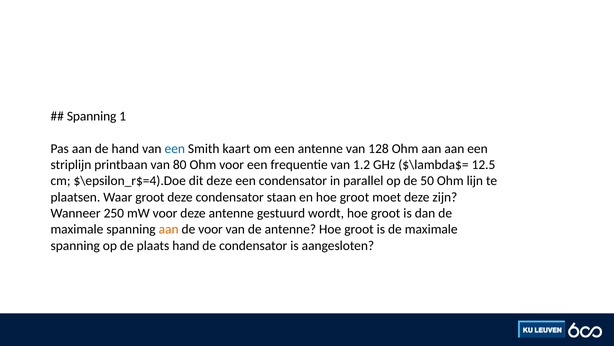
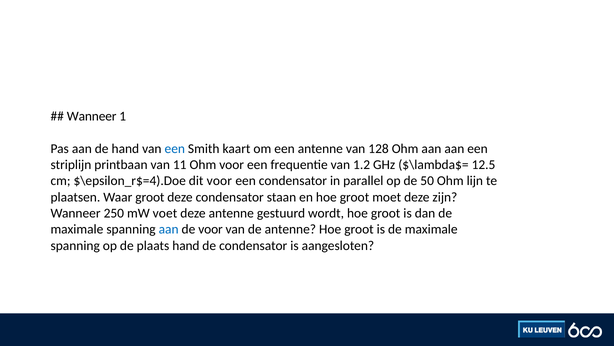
Spanning at (92, 116): Spanning -> Wanneer
80: 80 -> 11
dit deze: deze -> voor
mW voor: voor -> voet
aan at (169, 229) colour: orange -> blue
